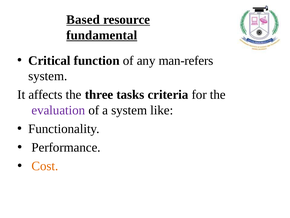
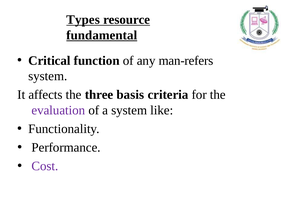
Based: Based -> Types
tasks: tasks -> basis
Cost colour: orange -> purple
